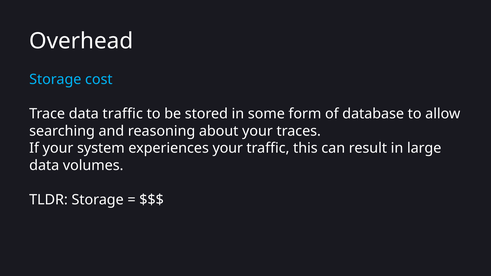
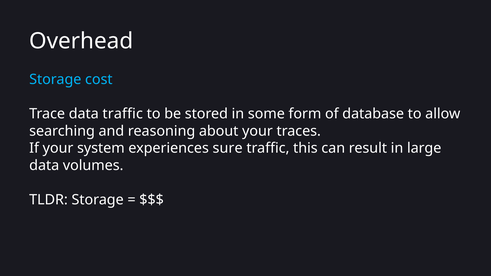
experiences your: your -> sure
